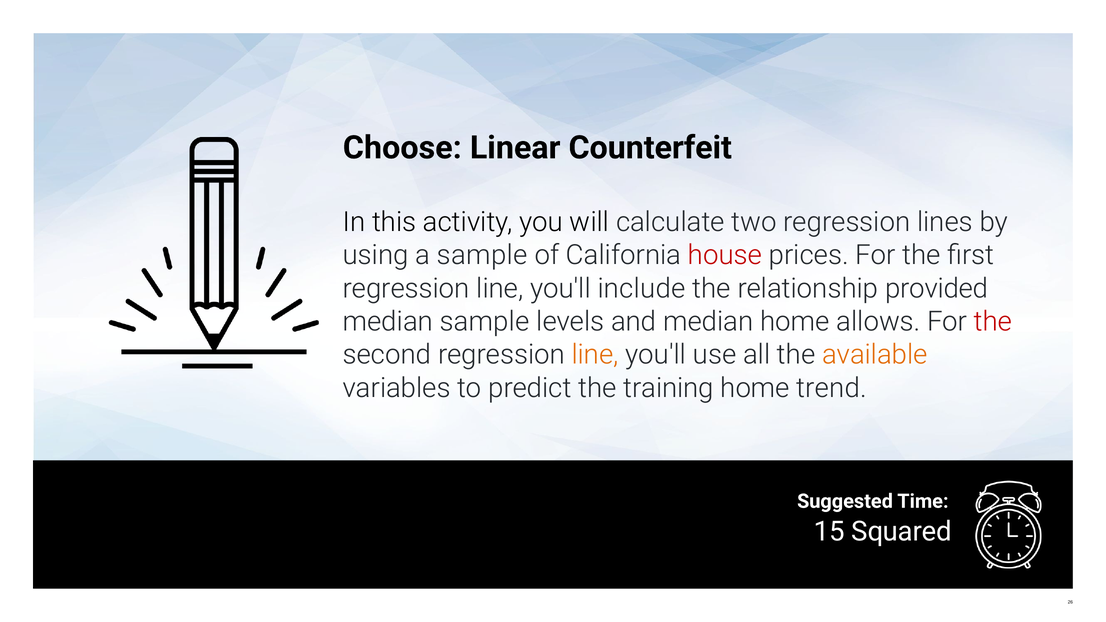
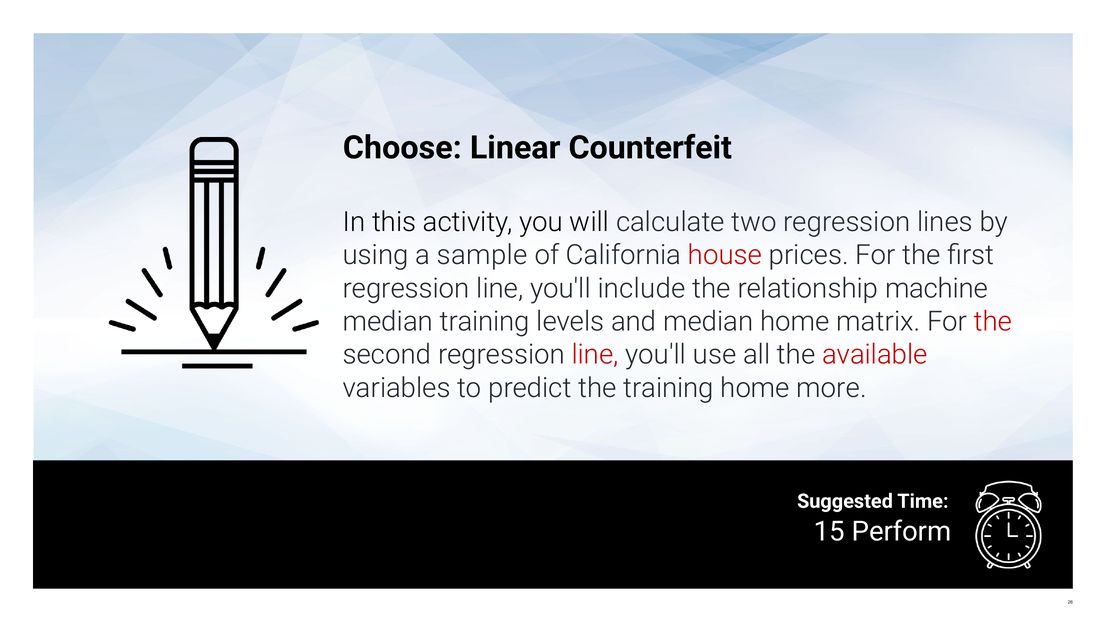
provided: provided -> machine
median sample: sample -> training
allows: allows -> matrix
line at (595, 355) colour: orange -> red
available colour: orange -> red
trend: trend -> more
Squared: Squared -> Perform
